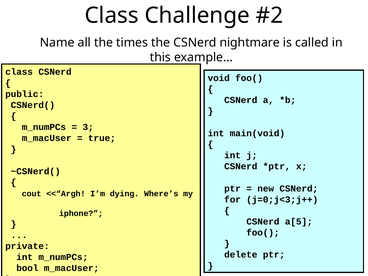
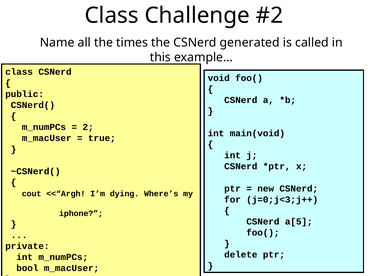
nightmare: nightmare -> generated
3: 3 -> 2
